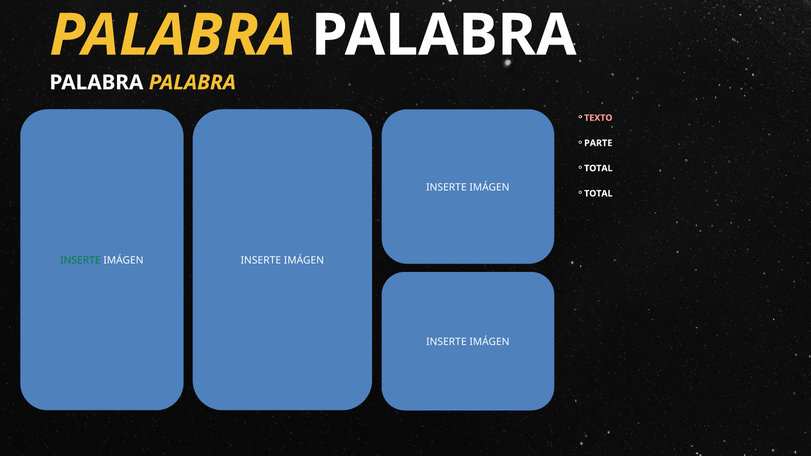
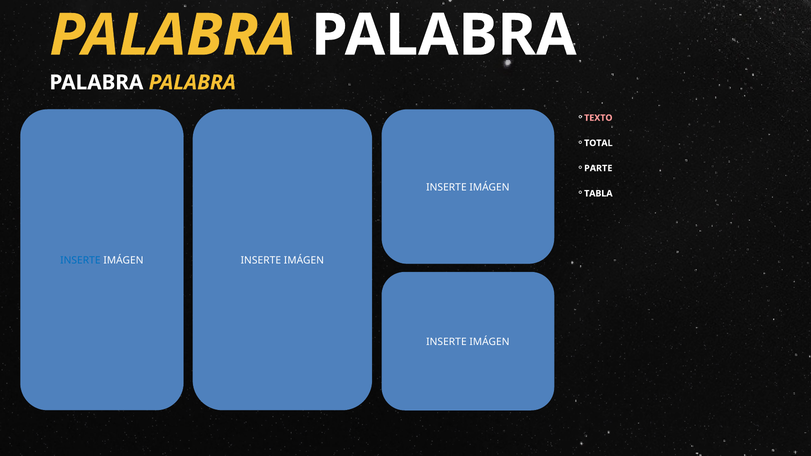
PARTE: PARTE -> TOTAL
TOTAL at (598, 168): TOTAL -> PARTE
TOTAL at (598, 194): TOTAL -> TABLA
INSERTE at (80, 261) colour: green -> blue
